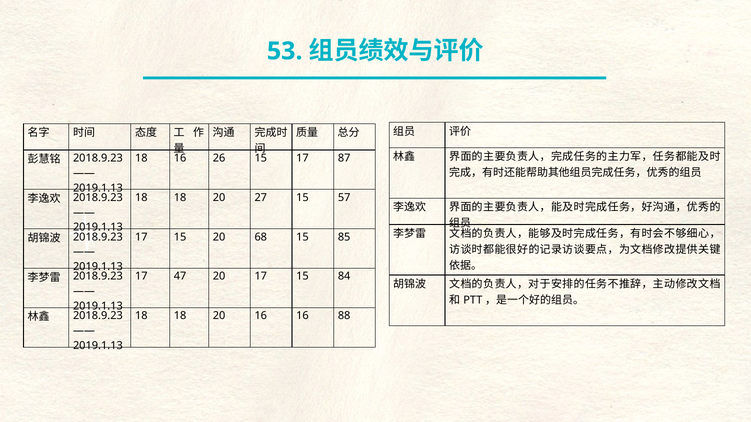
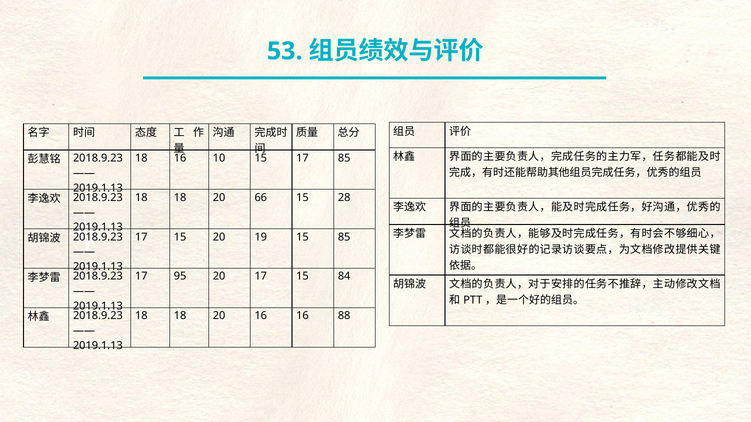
26: 26 -> 10
17 87: 87 -> 85
27: 27 -> 66
57: 57 -> 28
68: 68 -> 19
47: 47 -> 95
